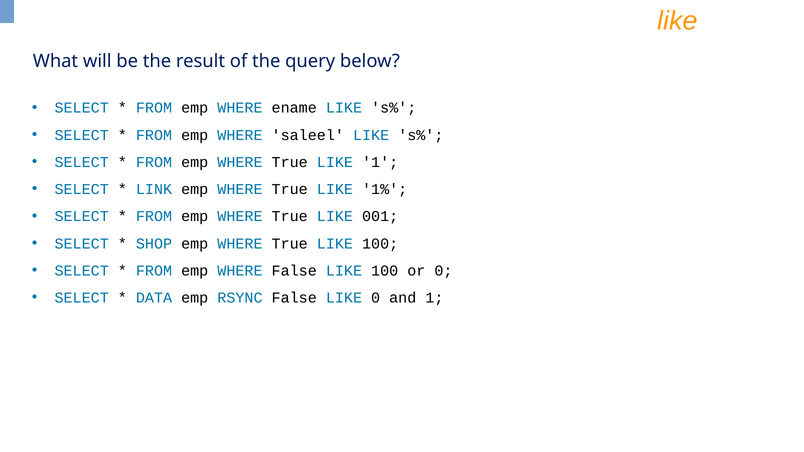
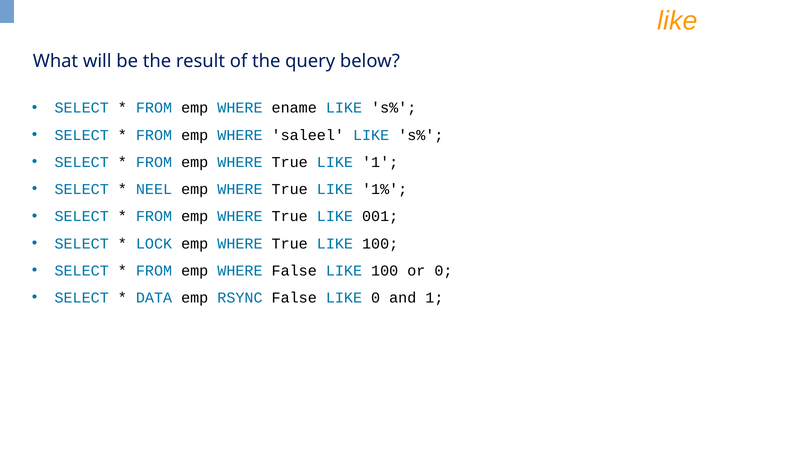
LINK: LINK -> NEEL
SHOP: SHOP -> LOCK
